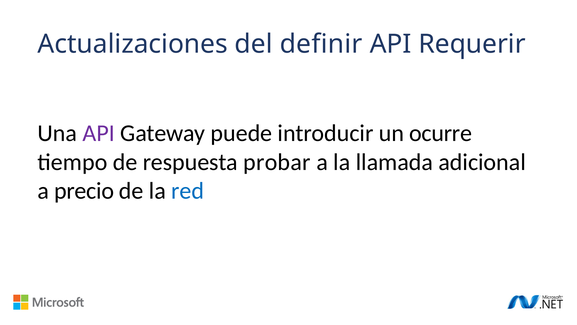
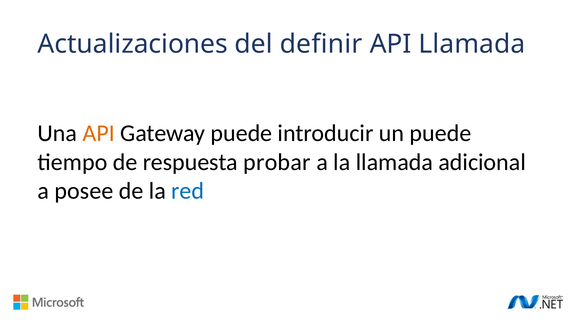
API Requerir: Requerir -> Llamada
API at (99, 133) colour: purple -> orange
un ocurre: ocurre -> puede
precio: precio -> posee
